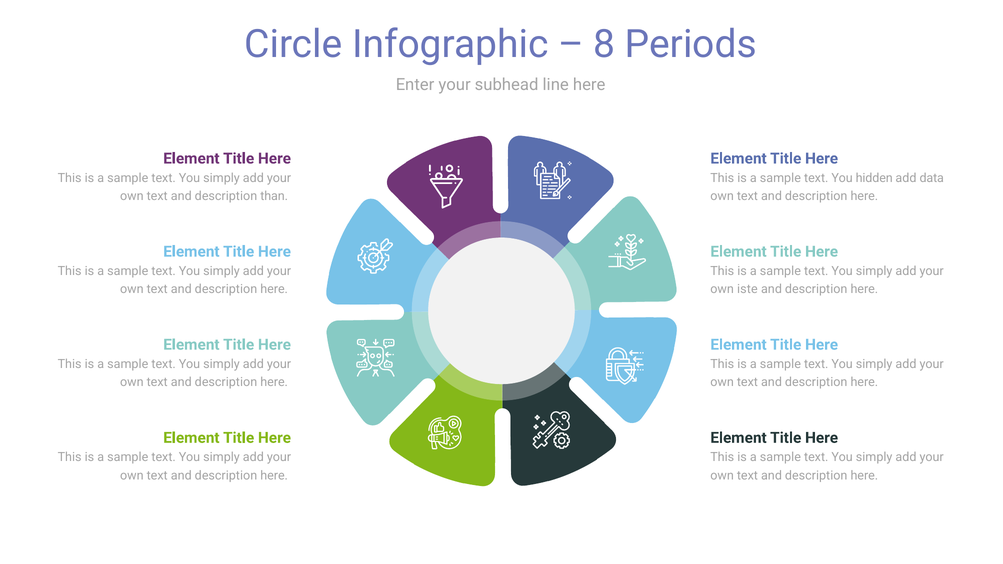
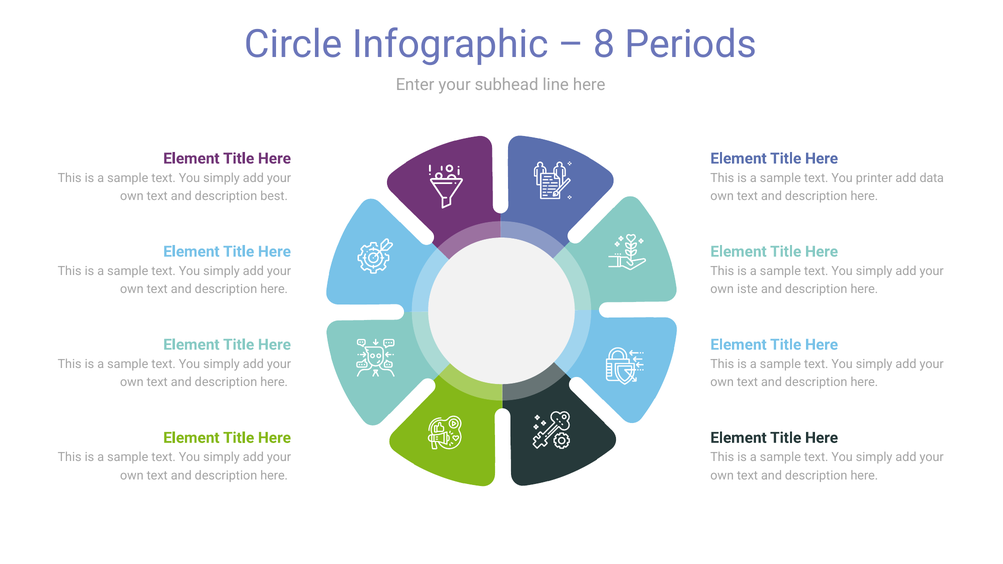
hidden: hidden -> printer
than: than -> best
